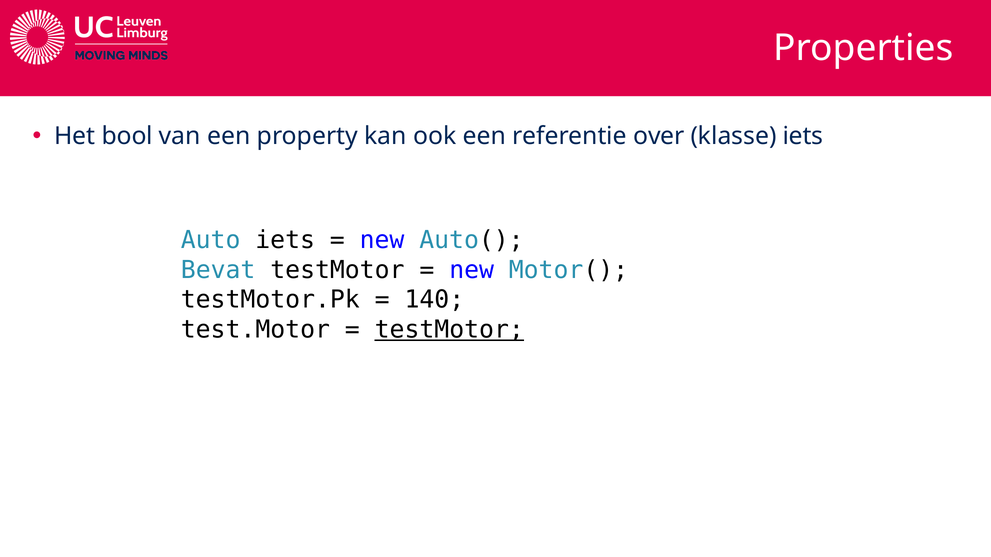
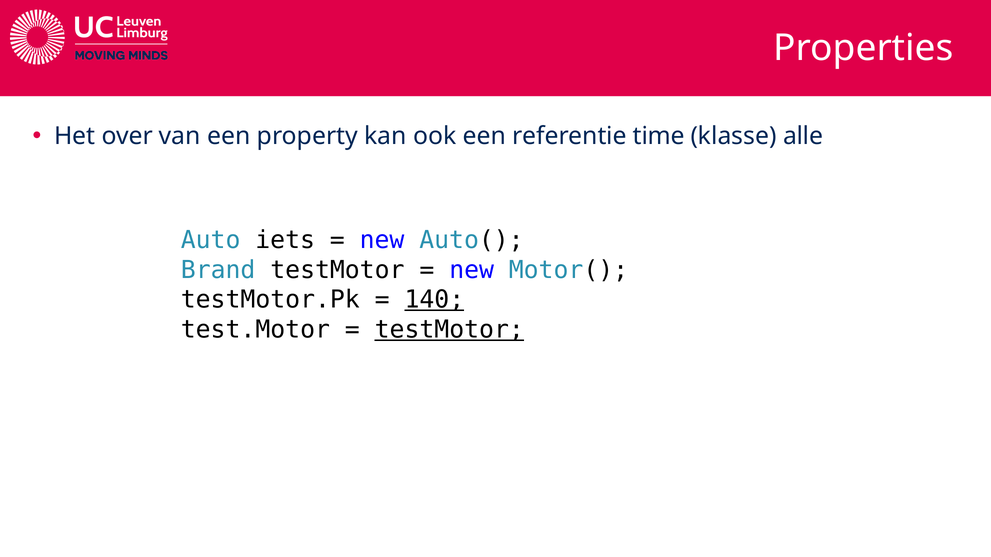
bool: bool -> over
over: over -> time
klasse iets: iets -> alle
Bevat: Bevat -> Brand
140 underline: none -> present
